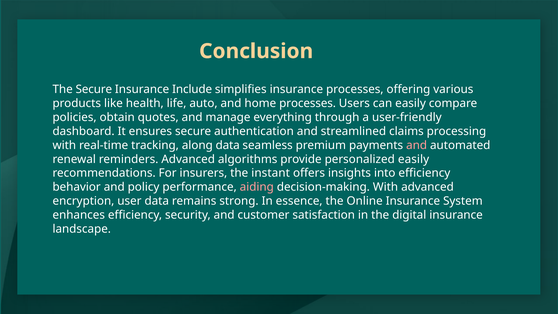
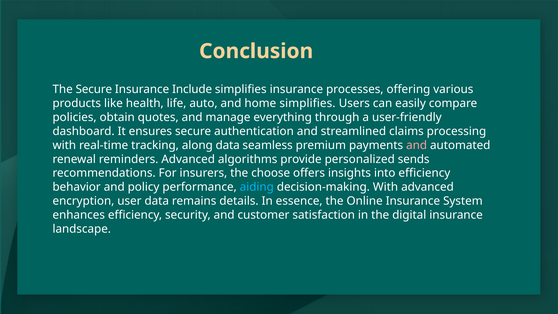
home processes: processes -> simplifies
personalized easily: easily -> sends
instant: instant -> choose
aiding colour: pink -> light blue
strong: strong -> details
